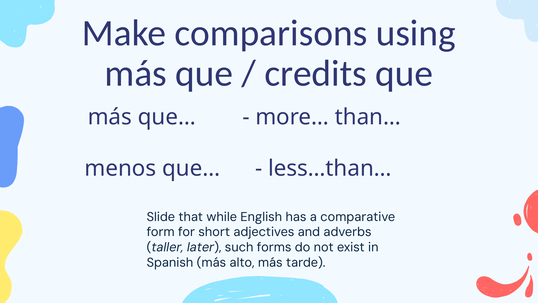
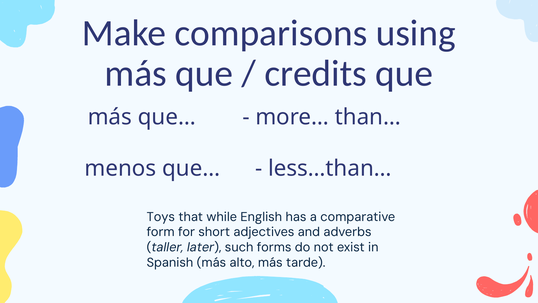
Slide: Slide -> Toys
